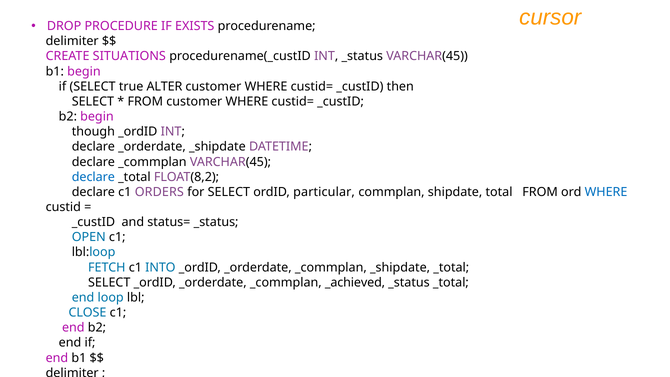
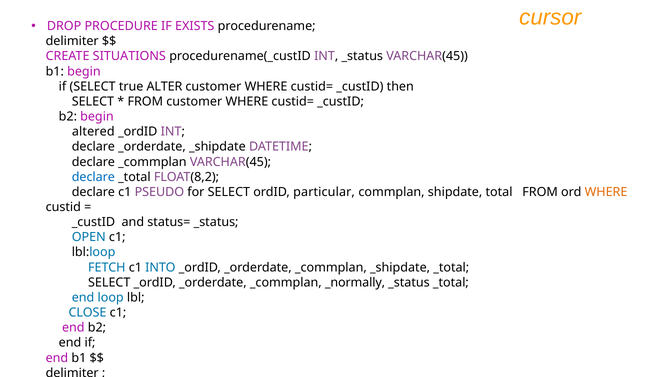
though: though -> altered
ORDERS: ORDERS -> PSEUDO
WHERE at (606, 192) colour: blue -> orange
_achieved: _achieved -> _normally
